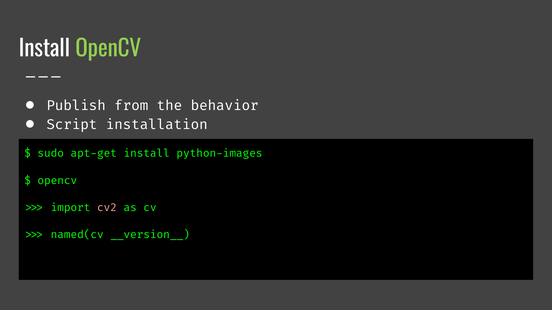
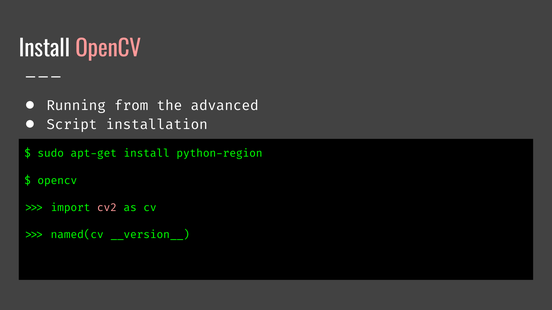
OpenCV at (108, 49) colour: light green -> pink
Publish: Publish -> Running
behavior: behavior -> advanced
python-images: python-images -> python-region
